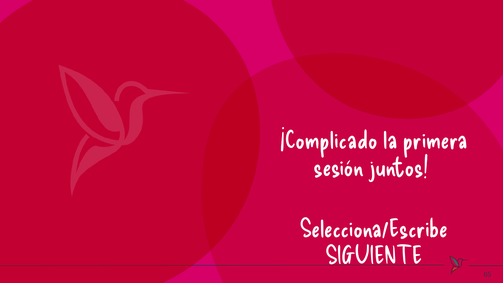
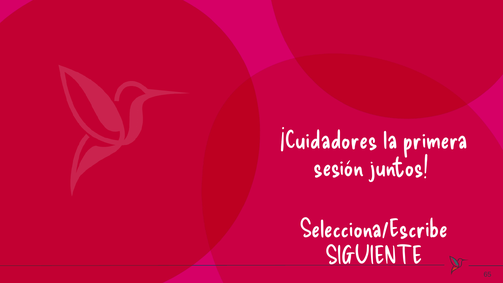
¡Complicado: ¡Complicado -> ¡Cuidadores
